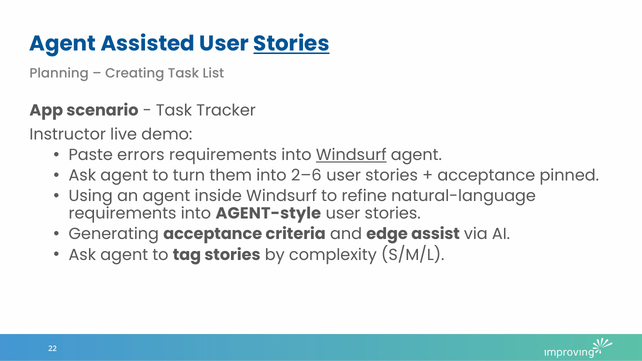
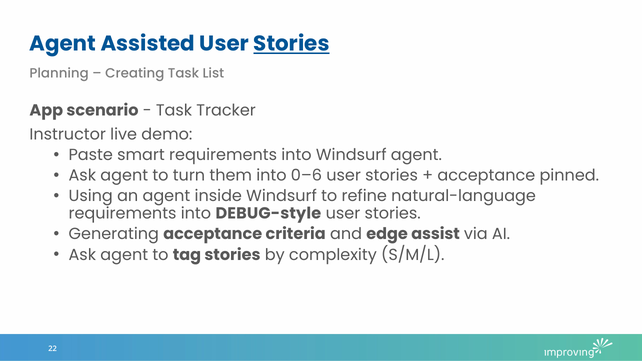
errors: errors -> smart
Windsurf at (351, 155) underline: present -> none
2–6: 2–6 -> 0–6
AGENT-style: AGENT-style -> DEBUG-style
